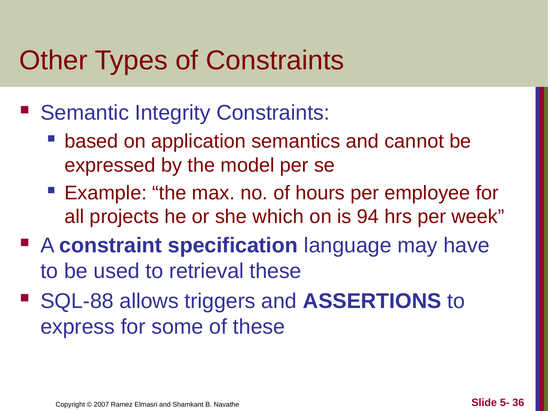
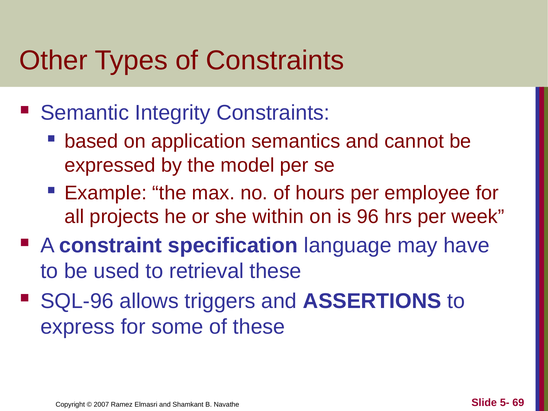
which: which -> within
94: 94 -> 96
SQL-88: SQL-88 -> SQL-96
36: 36 -> 69
